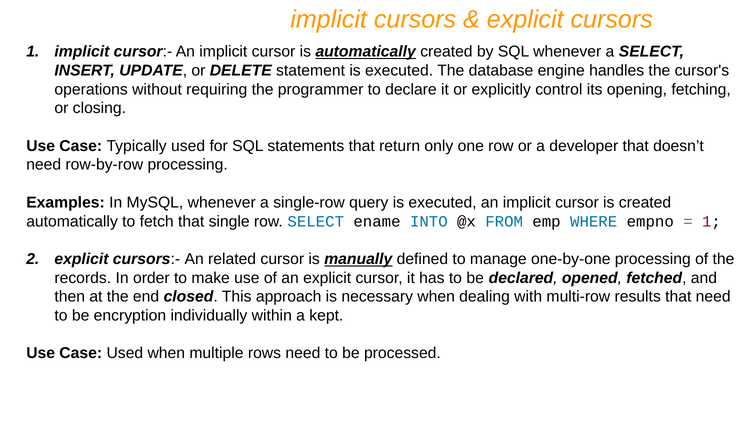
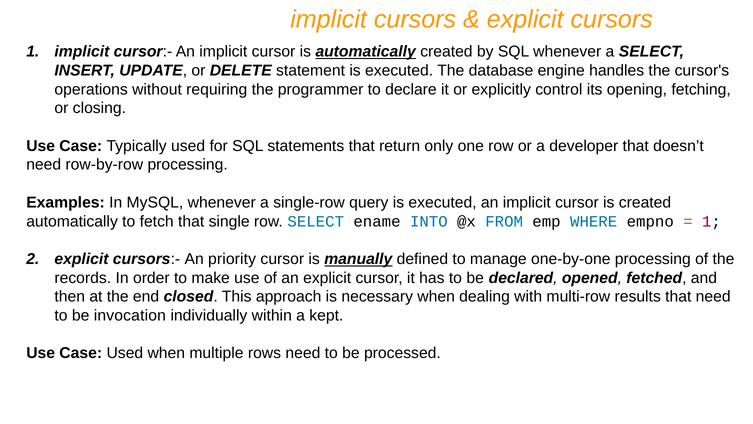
related: related -> priority
encryption: encryption -> invocation
